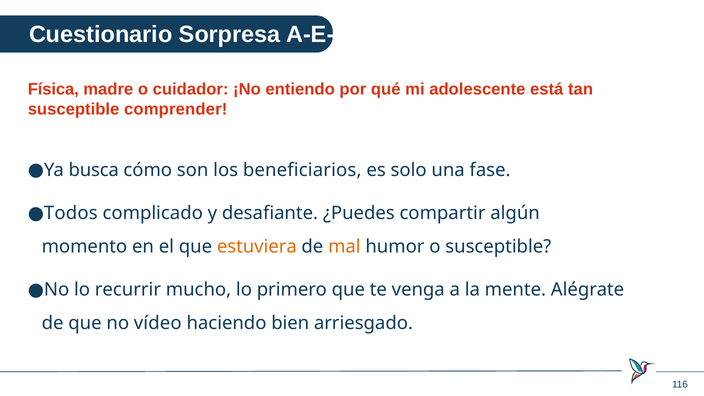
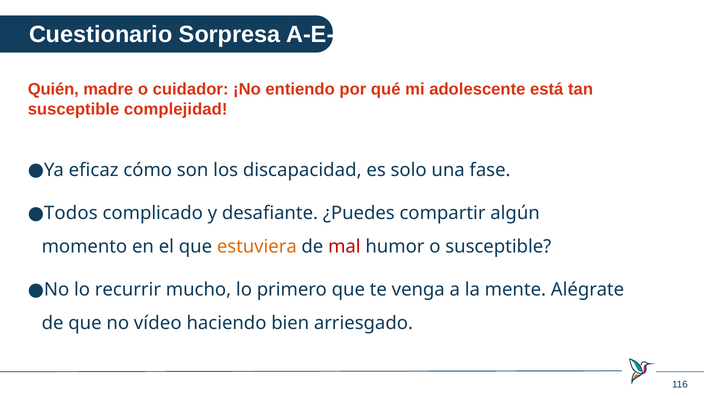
Física: Física -> Quién
comprender: comprender -> complejidad
busca: busca -> eficaz
beneficiarios: beneficiarios -> discapacidad
mal colour: orange -> red
